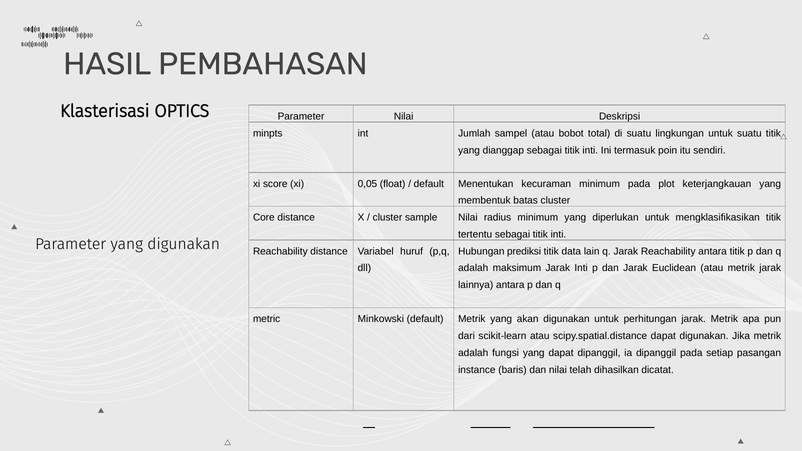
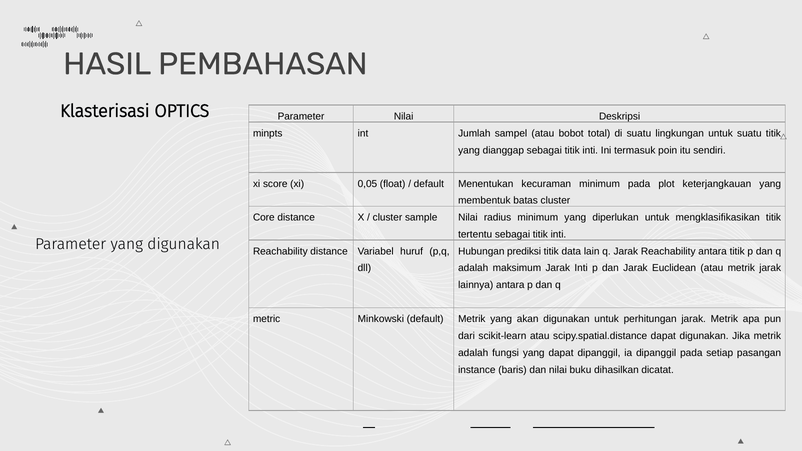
telah: telah -> buku
